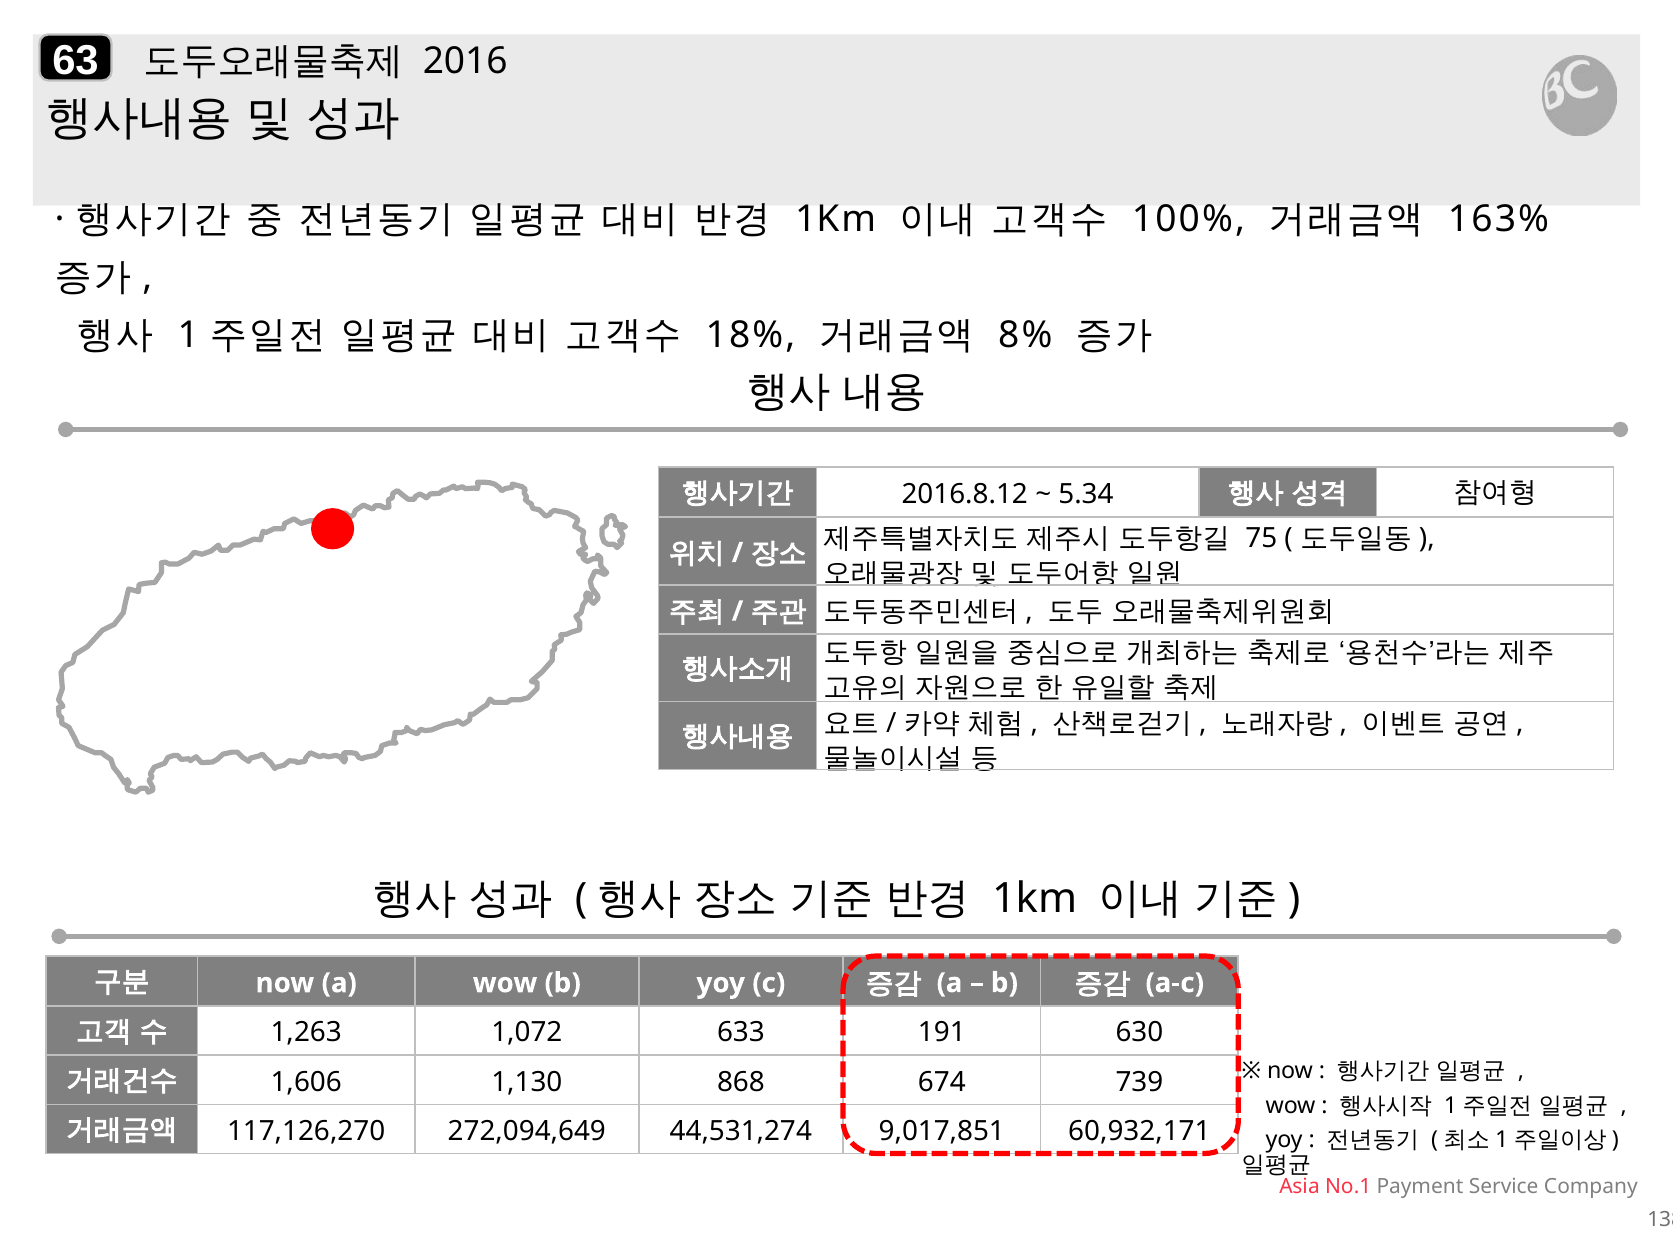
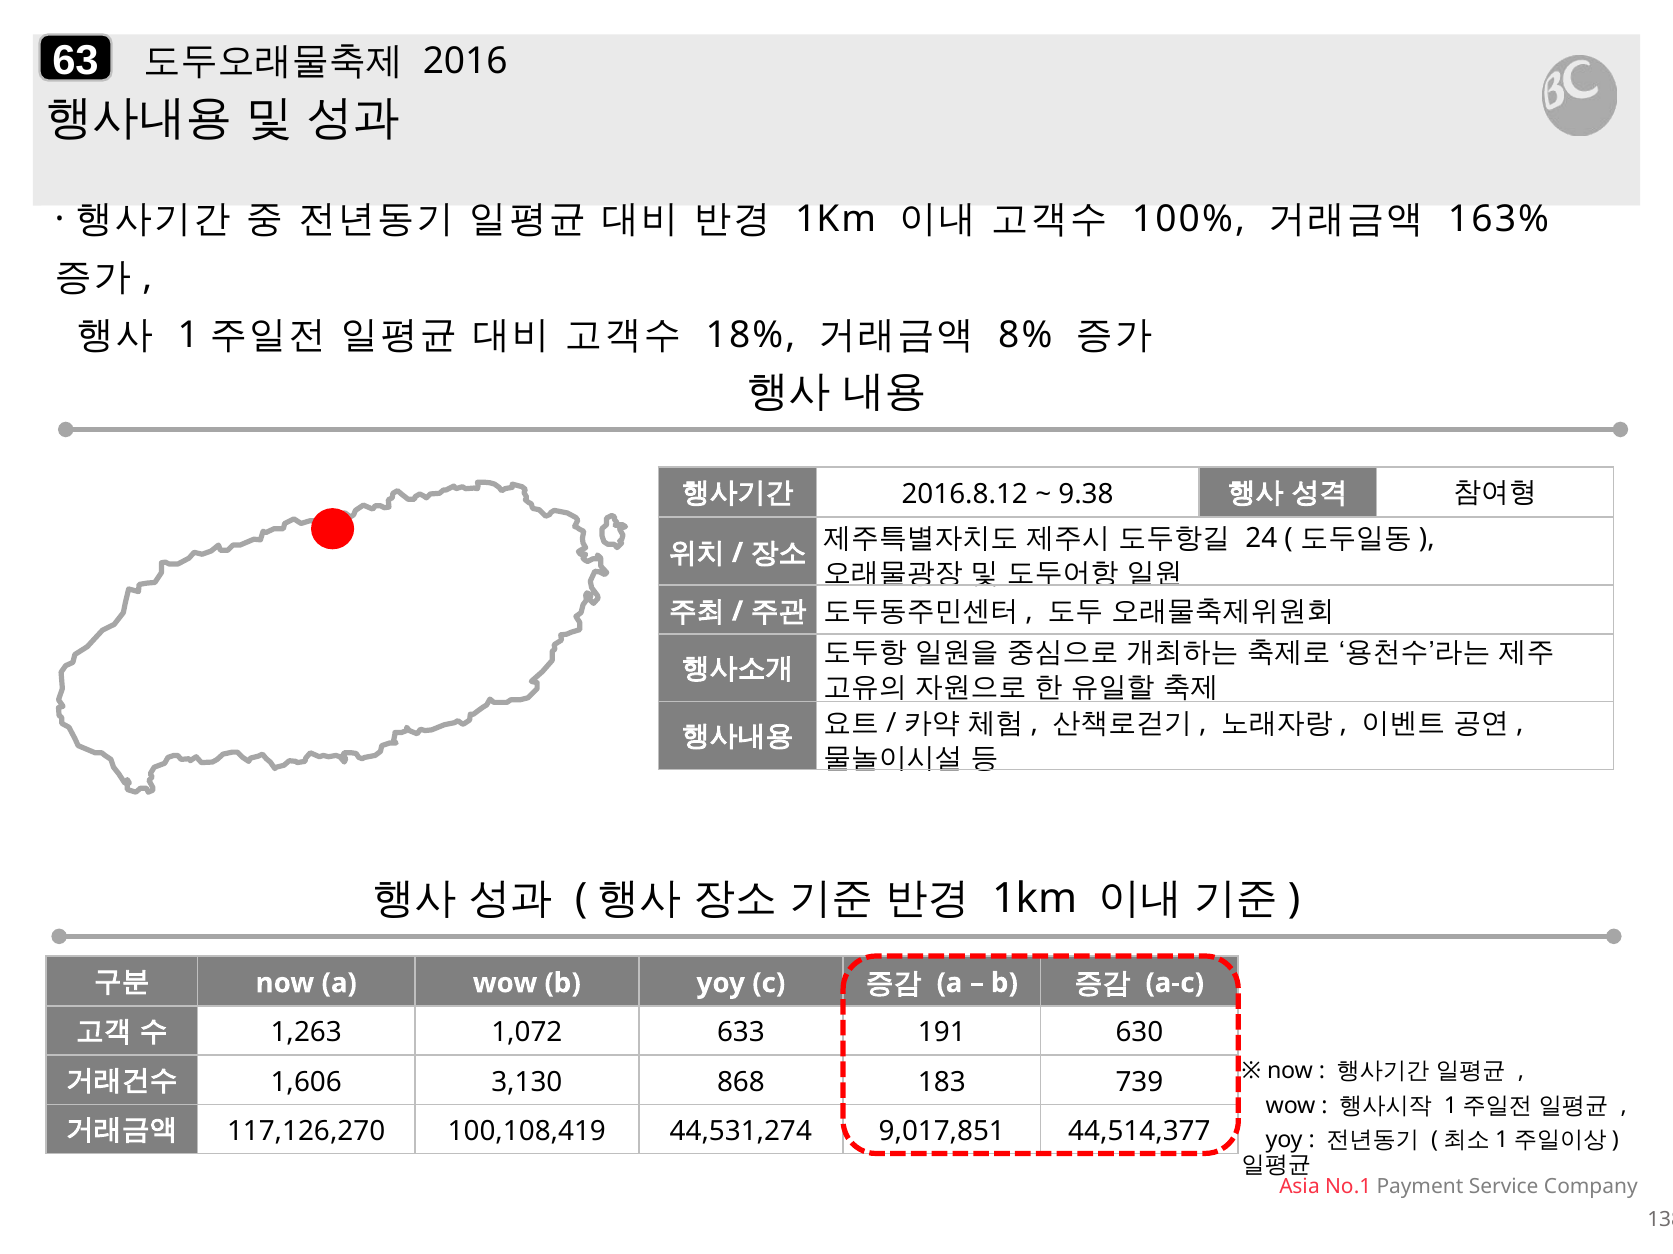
5.34: 5.34 -> 9.38
75: 75 -> 24
1,130: 1,130 -> 3,130
674: 674 -> 183
272,094,649: 272,094,649 -> 100,108,419
60,932,171: 60,932,171 -> 44,514,377
